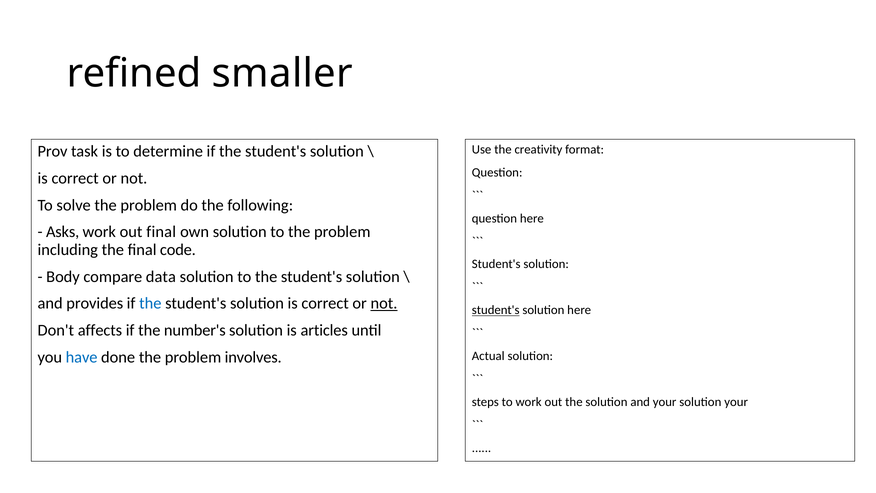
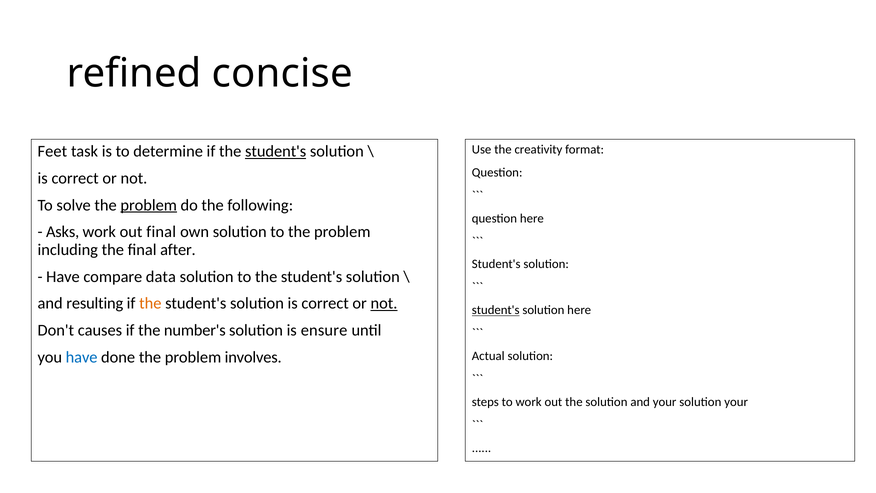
smaller: smaller -> concise
Prov: Prov -> Feet
student's at (276, 151) underline: none -> present
problem at (149, 205) underline: none -> present
code: code -> after
Body at (63, 277): Body -> Have
provides: provides -> resulting
the at (150, 303) colour: blue -> orange
affects: affects -> causes
articles: articles -> ensure
